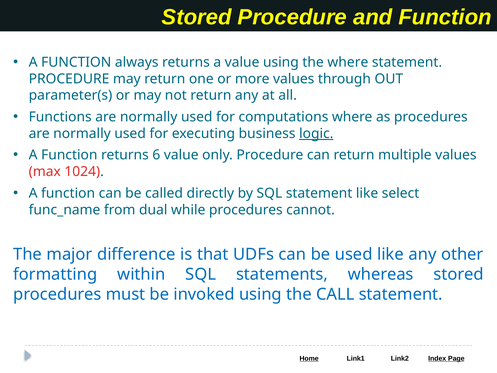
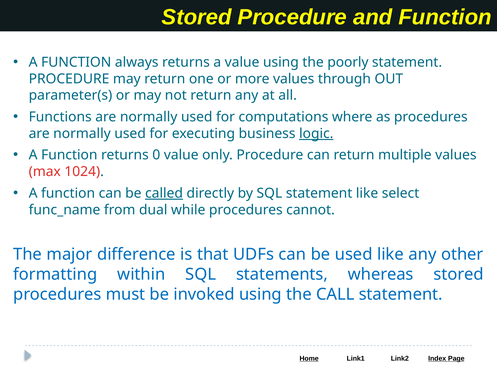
the where: where -> poorly
6: 6 -> 0
called underline: none -> present
